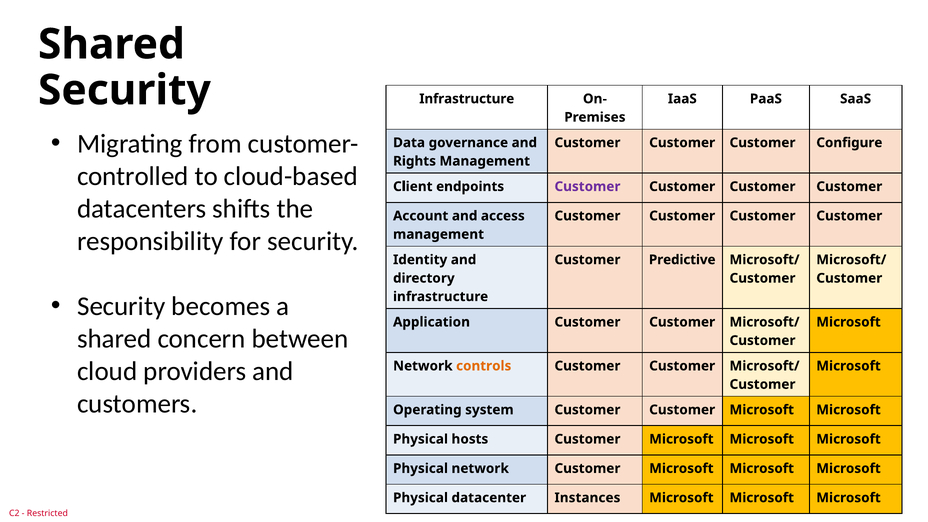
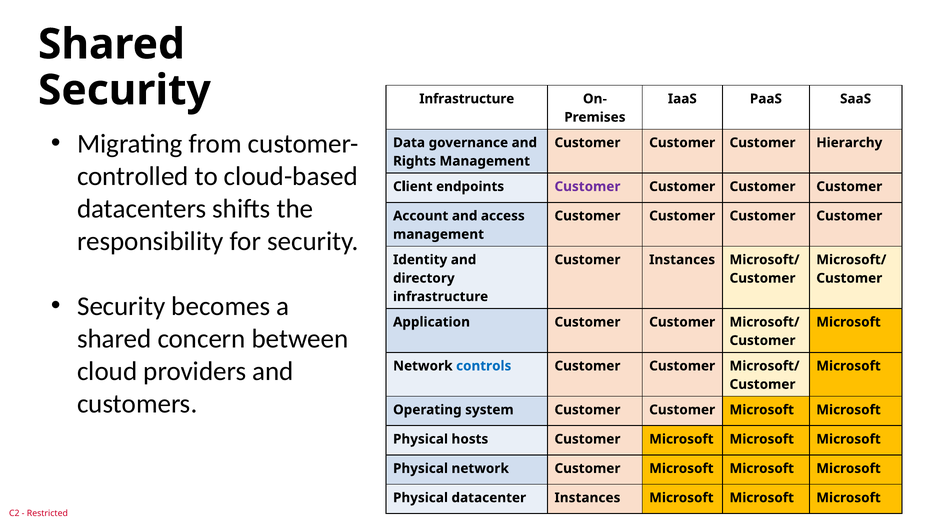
Configure: Configure -> Hierarchy
Customer Predictive: Predictive -> Instances
controls colour: orange -> blue
